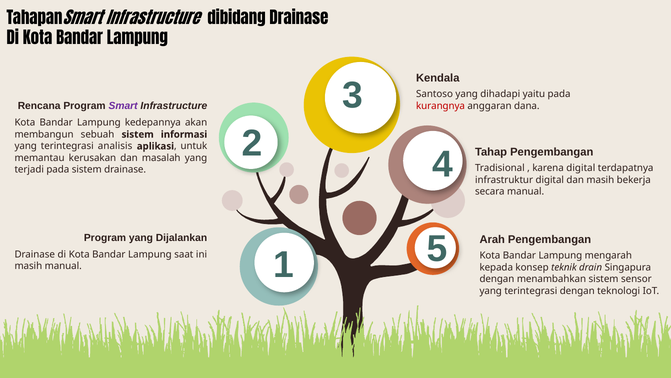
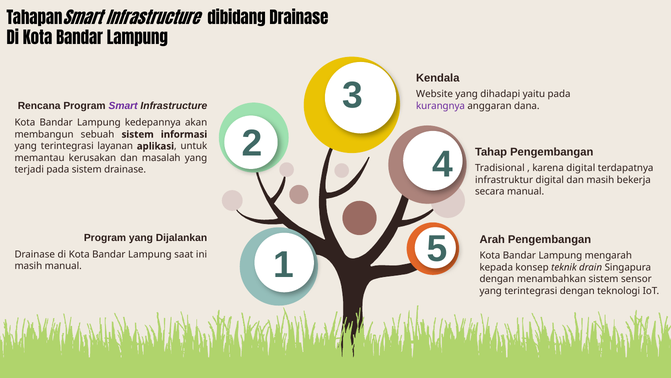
Santoso: Santoso -> Website
kurangnya colour: red -> purple
analisis: analisis -> layanan
